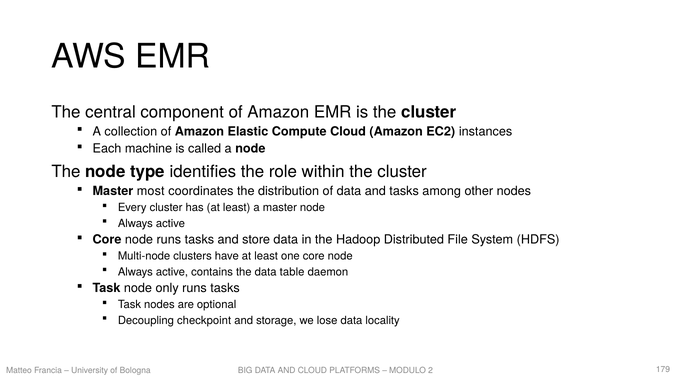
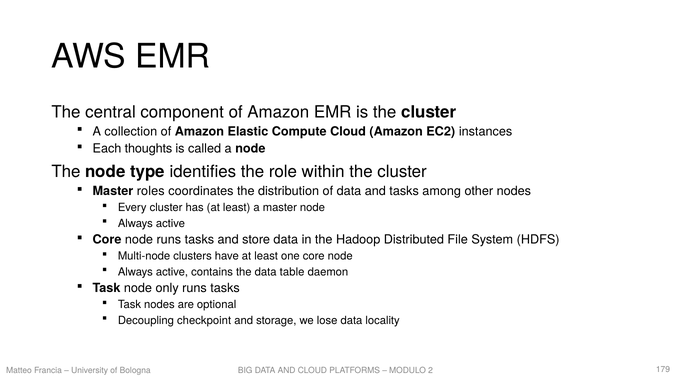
machine: machine -> thoughts
most: most -> roles
